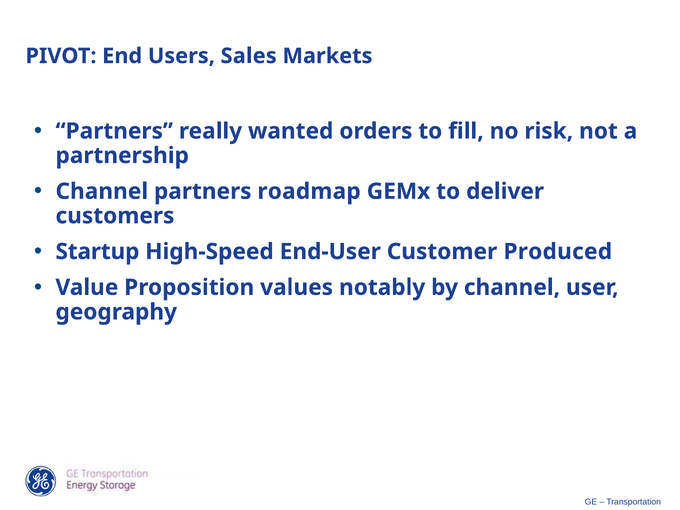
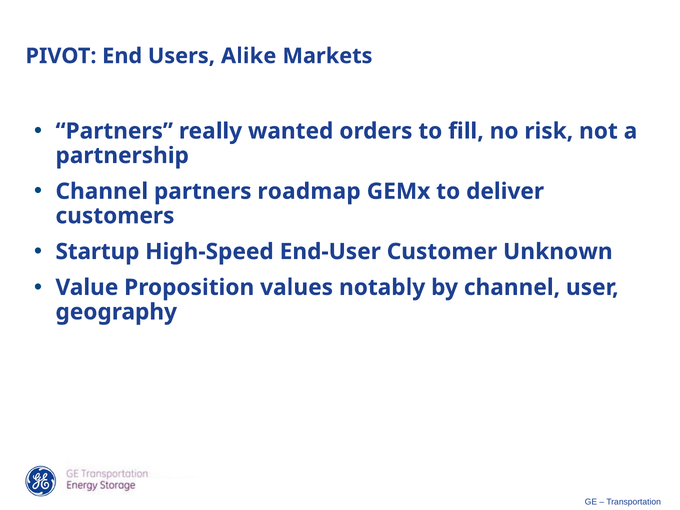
Sales: Sales -> Alike
Produced: Produced -> Unknown
